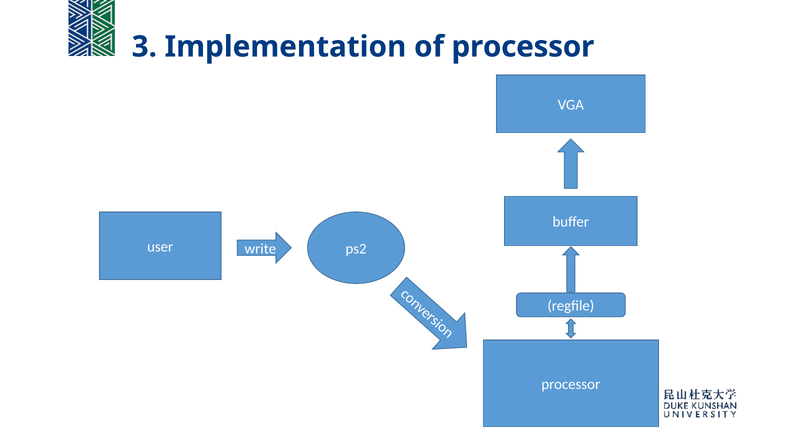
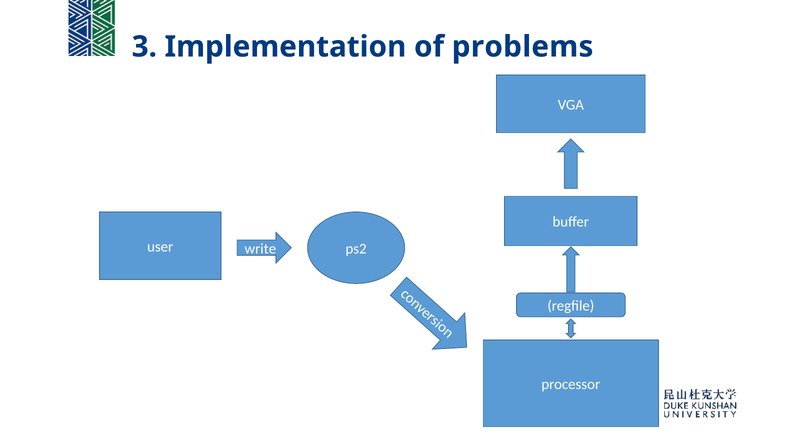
of processor: processor -> problems
